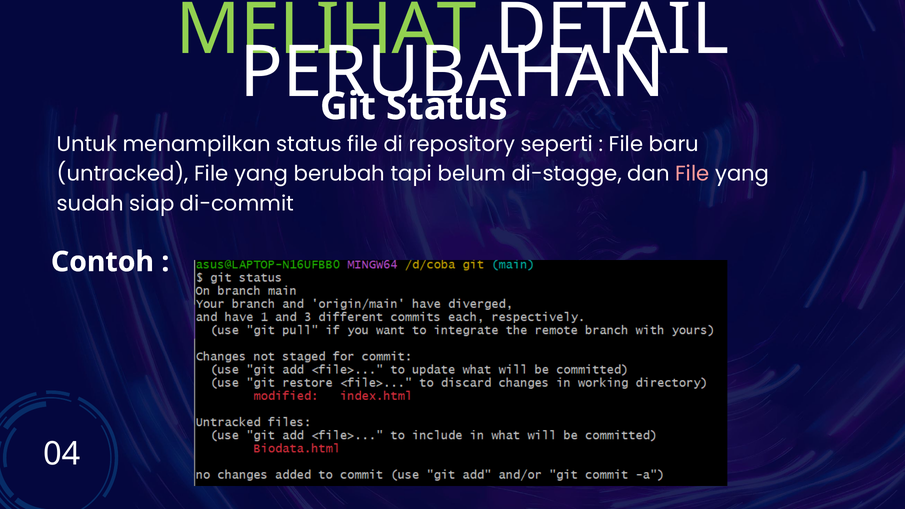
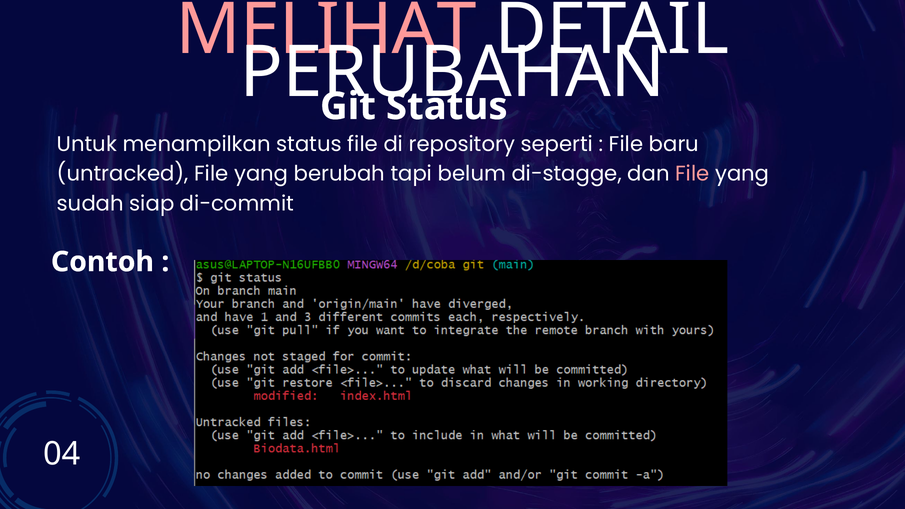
MELIHAT colour: light green -> pink
